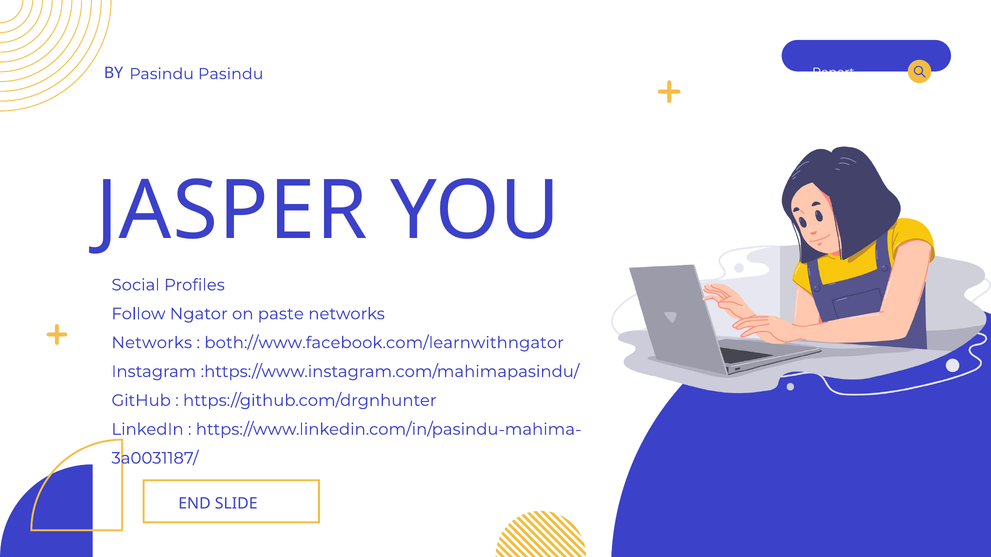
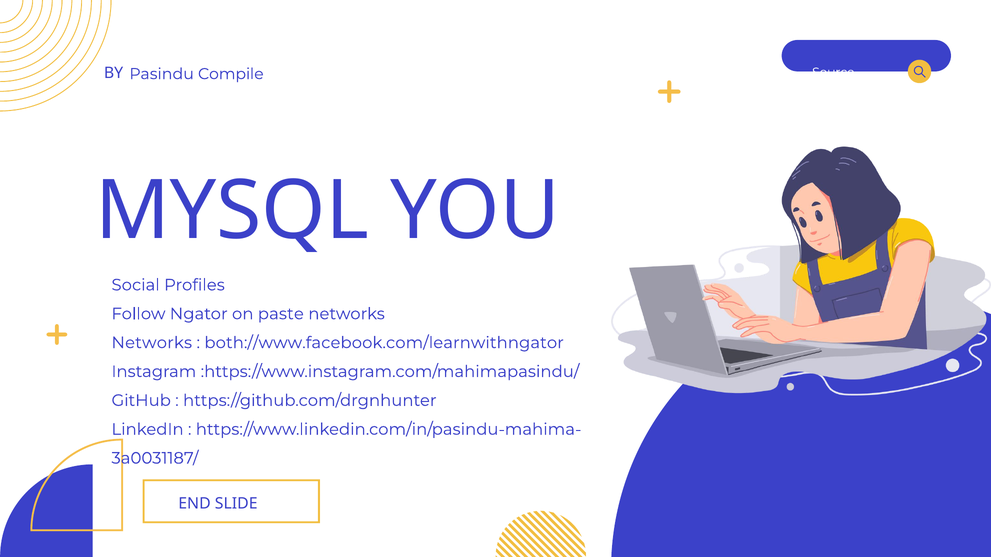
Pasindu Pasindu: Pasindu -> Compile
Report: Report -> Source
JASPER: JASPER -> MYSQL
